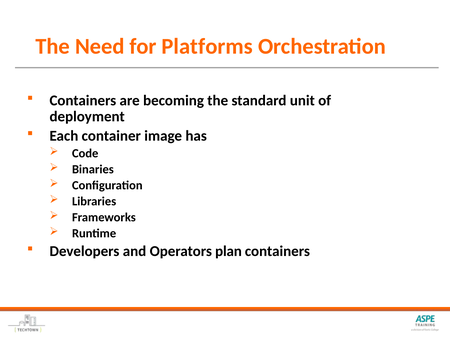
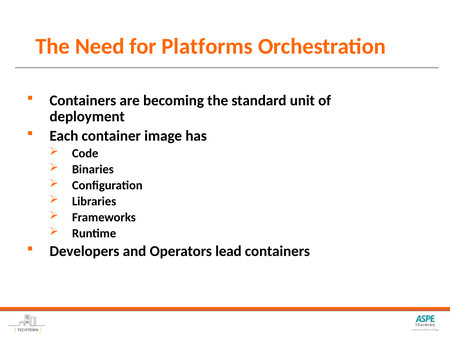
plan: plan -> lead
